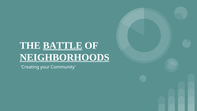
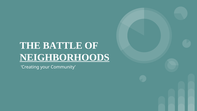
BATTLE underline: present -> none
